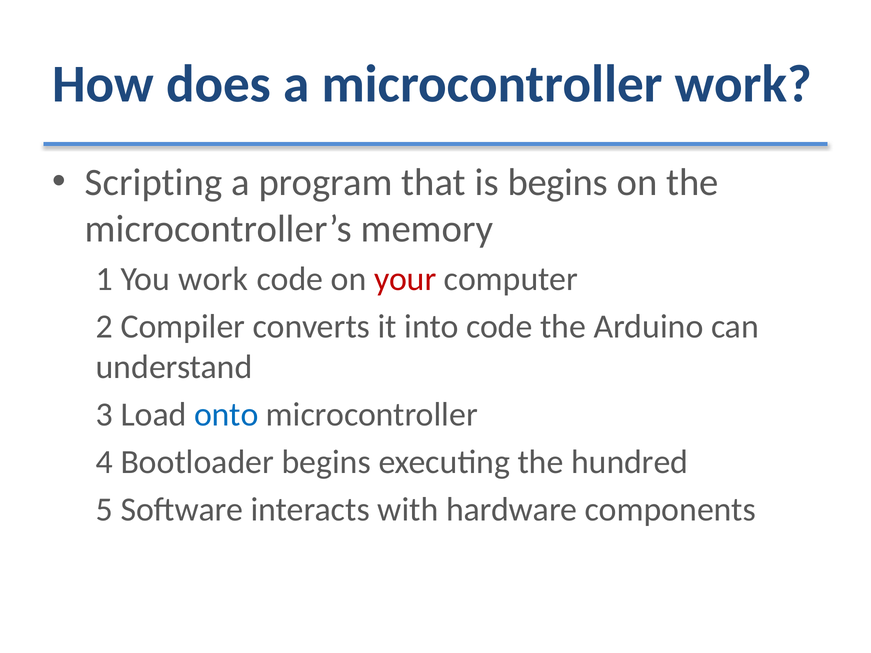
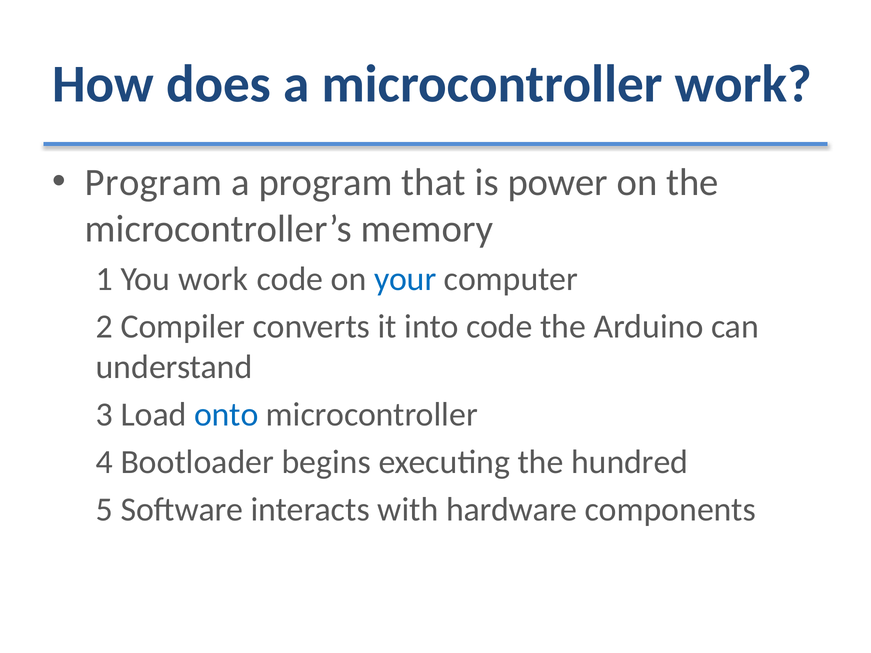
Scripting at (154, 183): Scripting -> Program
is begins: begins -> power
your colour: red -> blue
